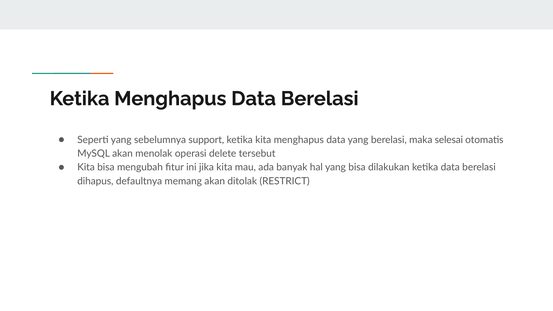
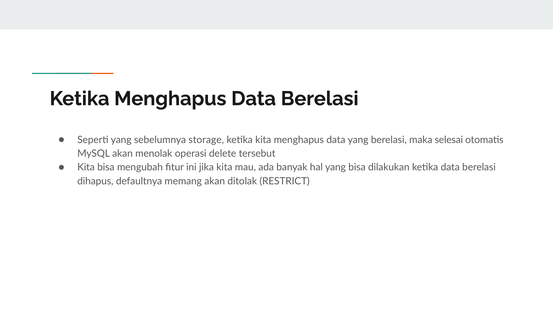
support: support -> storage
